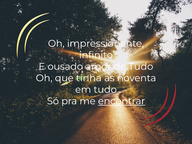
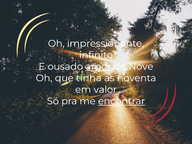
amor underline: none -> present
de Tudo: Tudo -> Nove
em tudo: tudo -> valor
